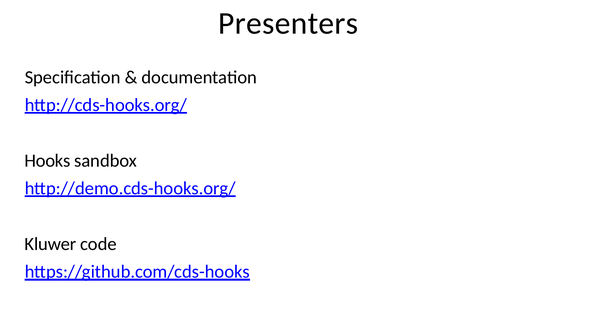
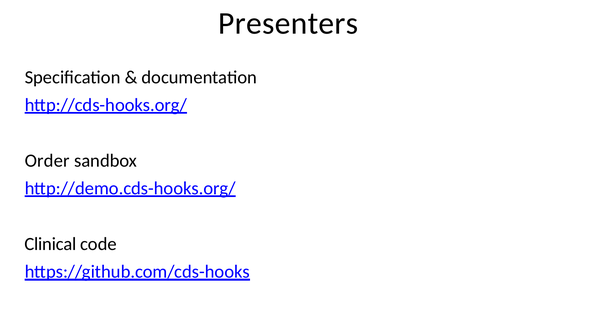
Hooks: Hooks -> Order
Kluwer: Kluwer -> Clinical
